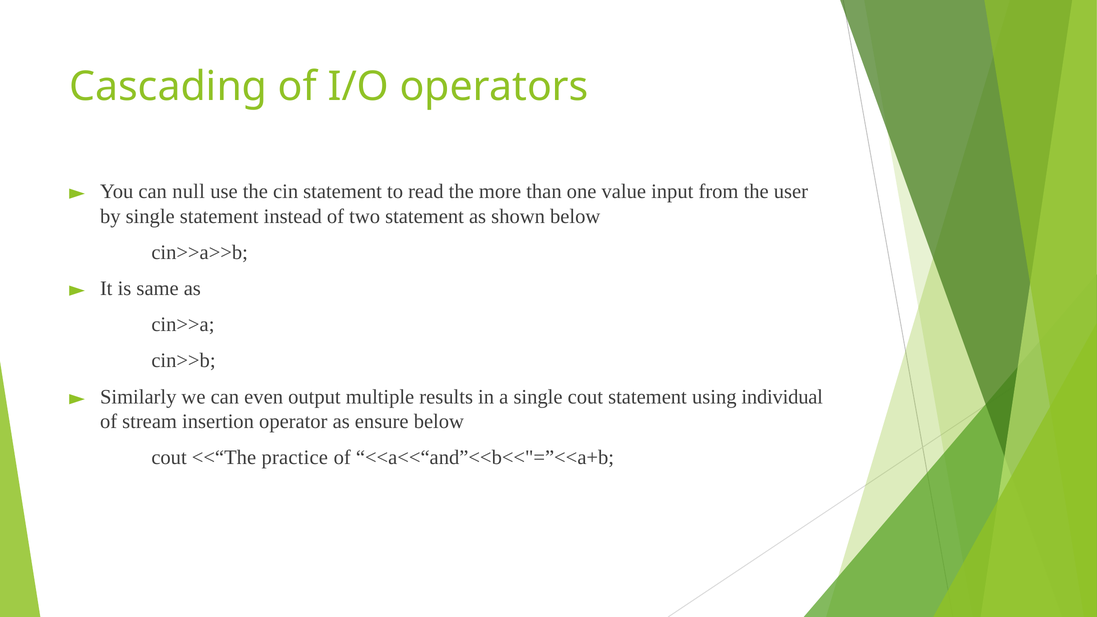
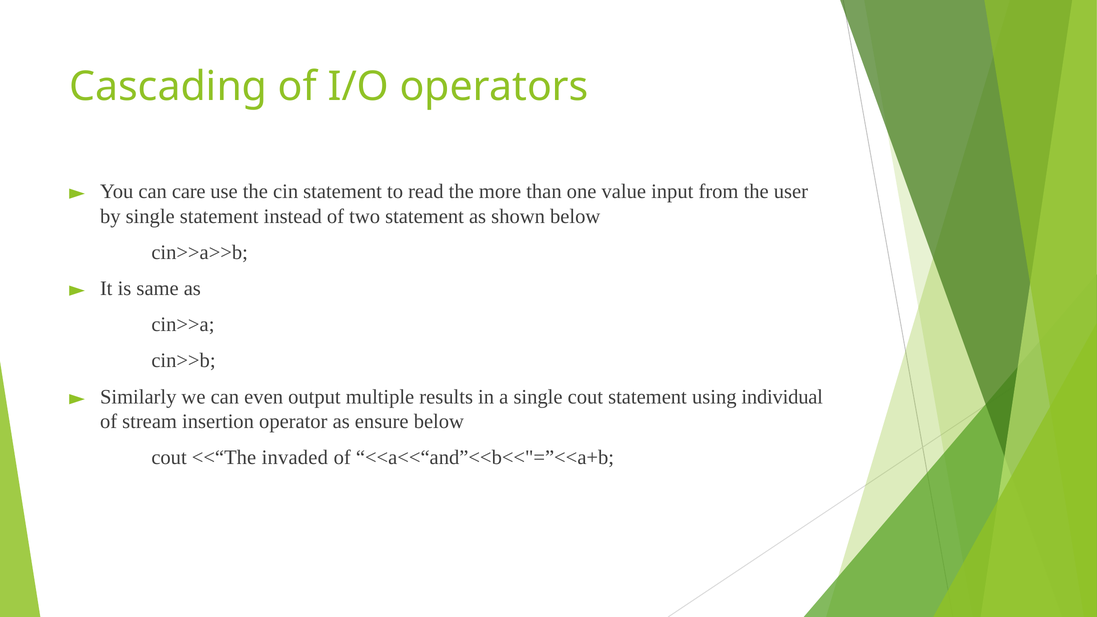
null: null -> care
practice: practice -> invaded
